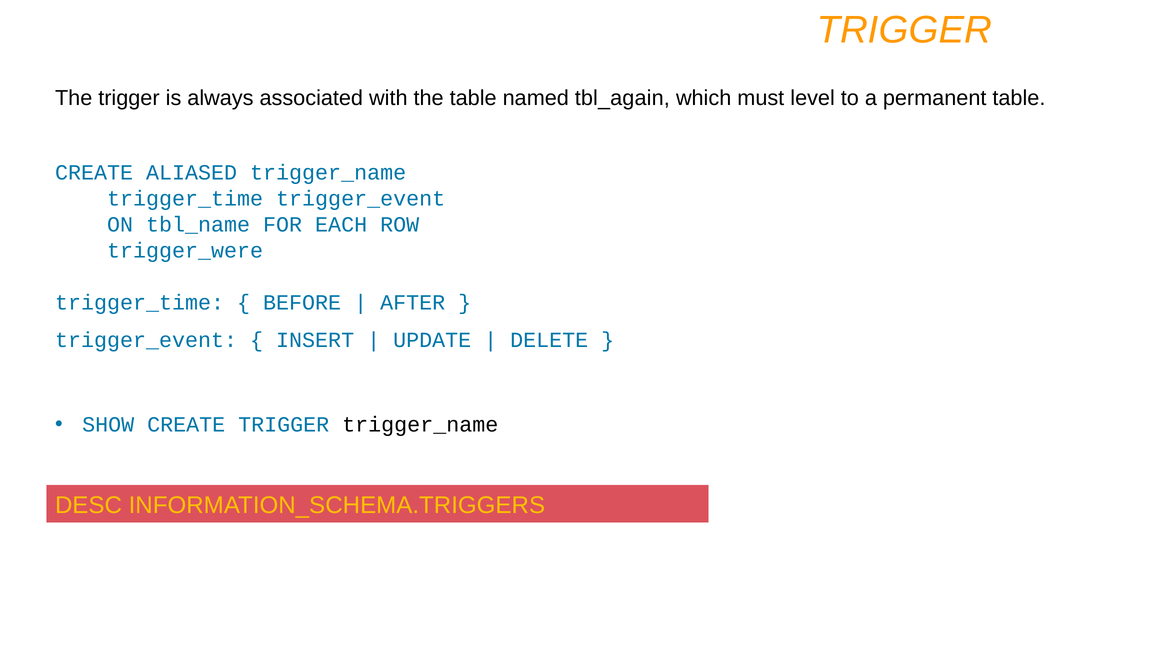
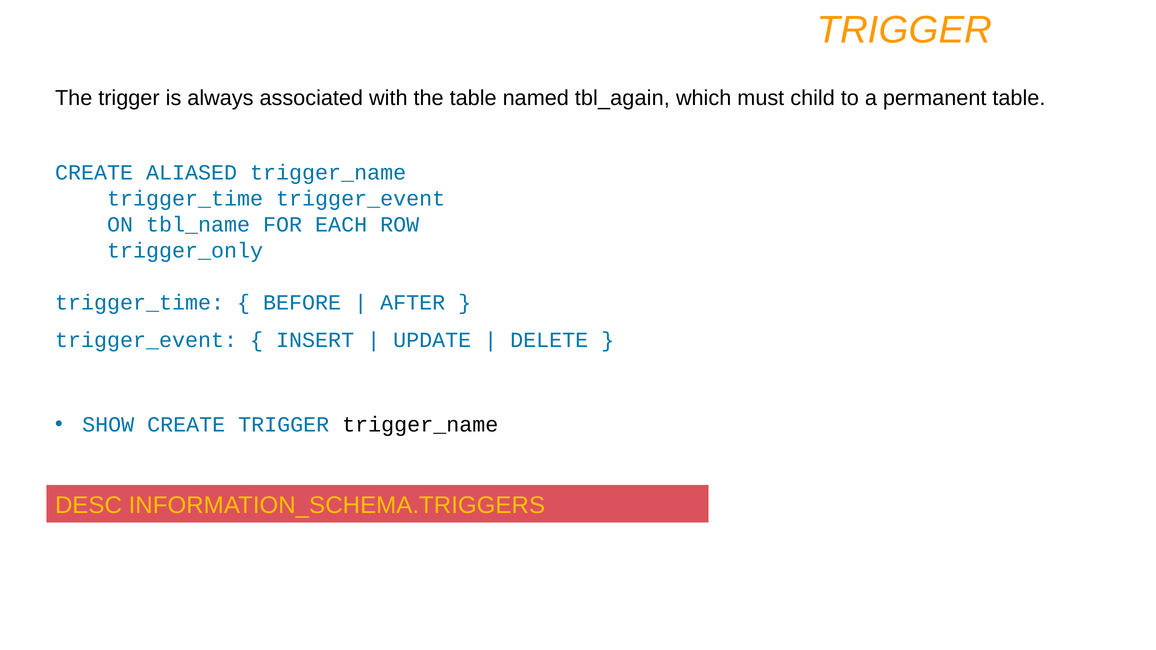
level: level -> child
trigger_were: trigger_were -> trigger_only
